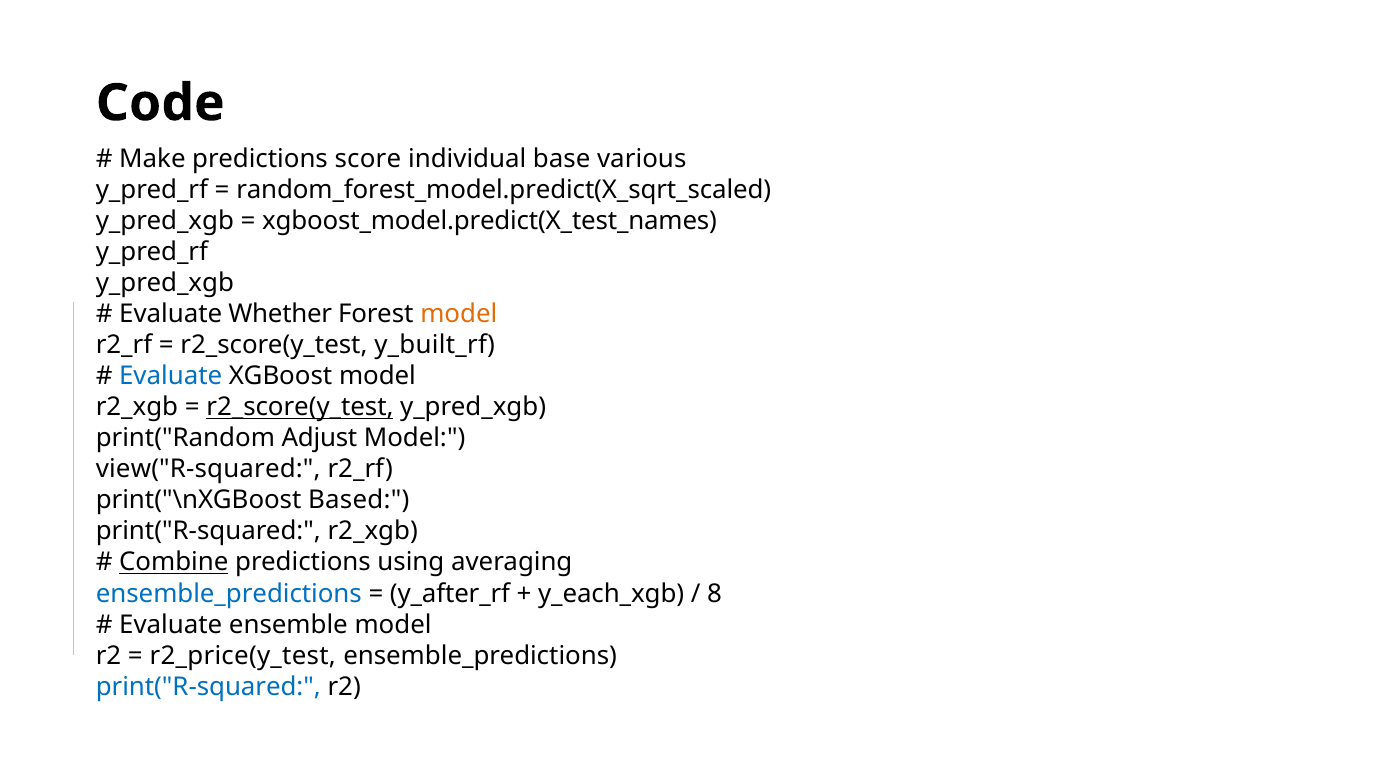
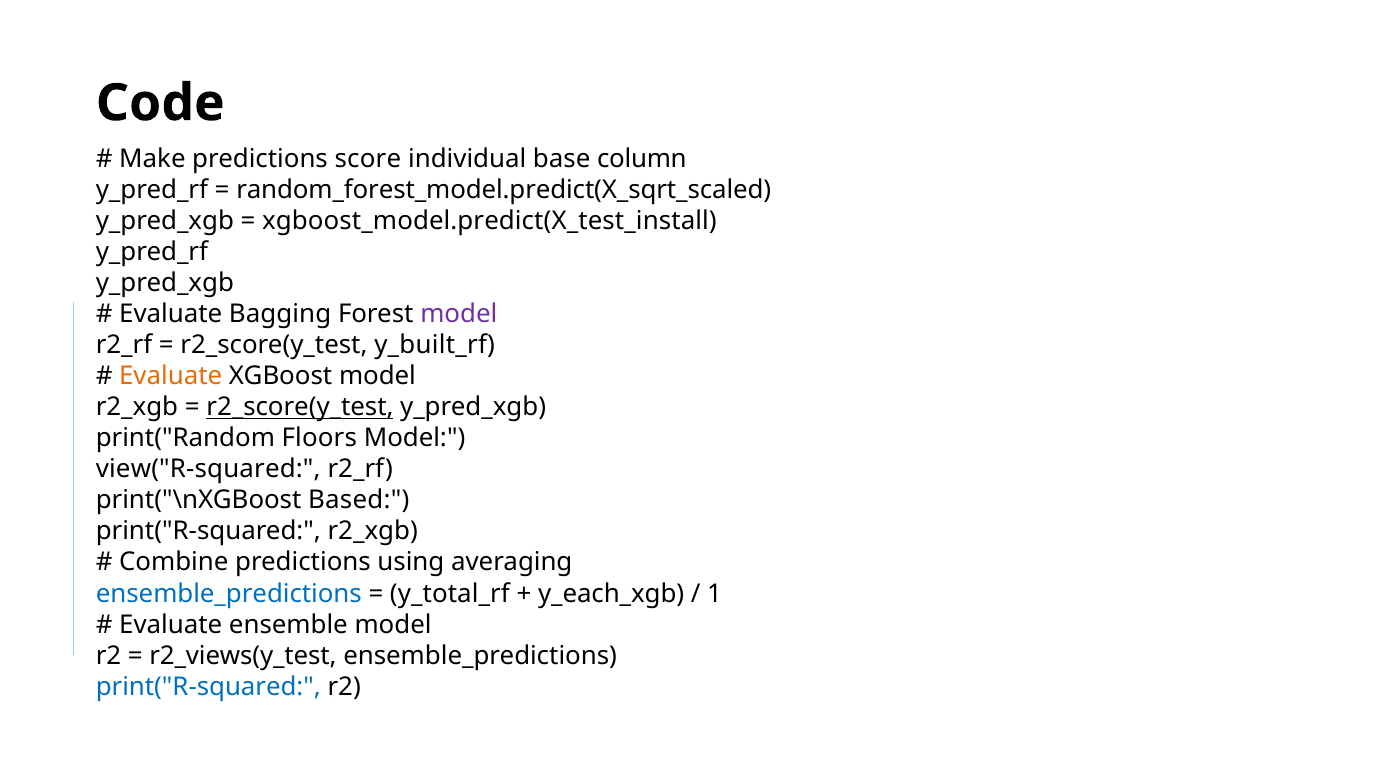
various: various -> column
xgboost_model.predict(X_test_names: xgboost_model.predict(X_test_names -> xgboost_model.predict(X_test_install
Whether: Whether -> Bagging
model at (459, 314) colour: orange -> purple
Evaluate at (171, 376) colour: blue -> orange
Adjust: Adjust -> Floors
Combine underline: present -> none
y_after_rf: y_after_rf -> y_total_rf
8: 8 -> 1
r2_price(y_test: r2_price(y_test -> r2_views(y_test
